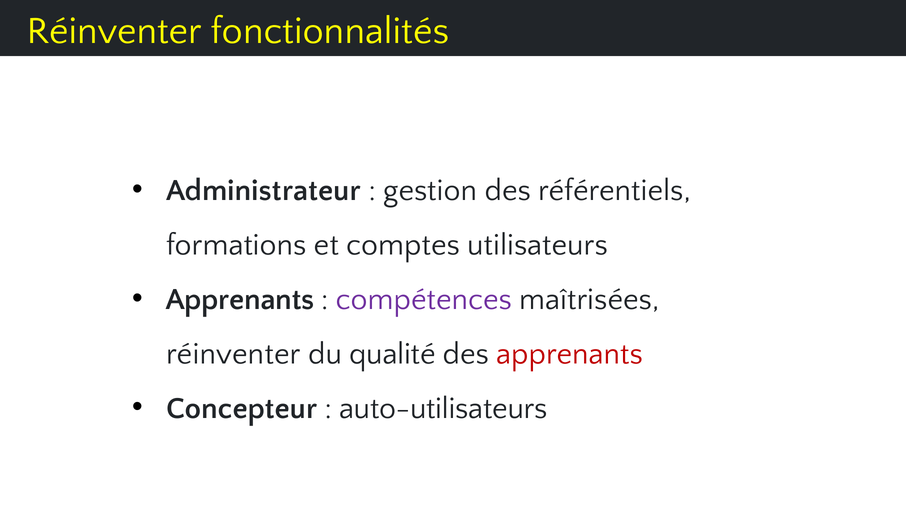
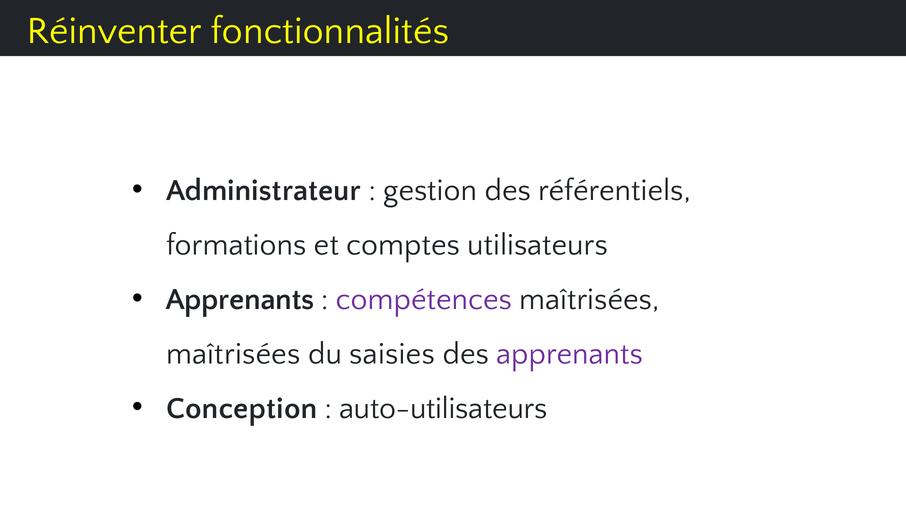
réinventer at (233, 353): réinventer -> maîtrisées
qualité: qualité -> saisies
apprenants at (570, 353) colour: red -> purple
Concepteur: Concepteur -> Conception
